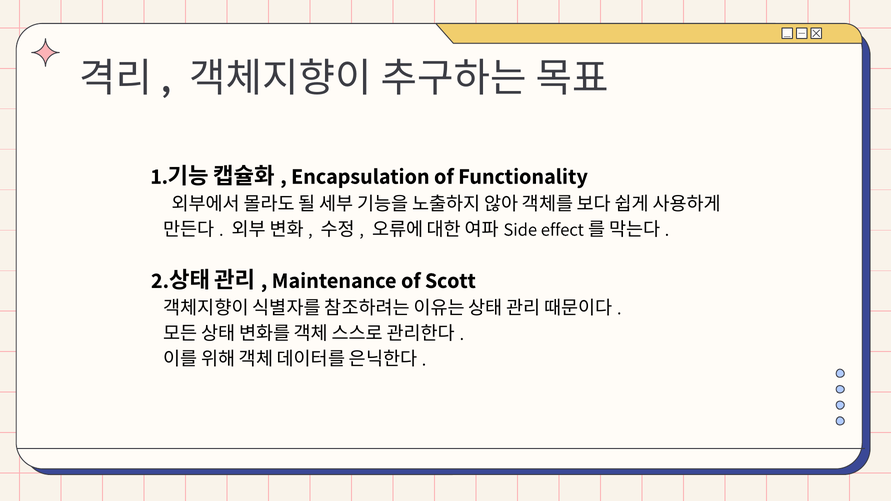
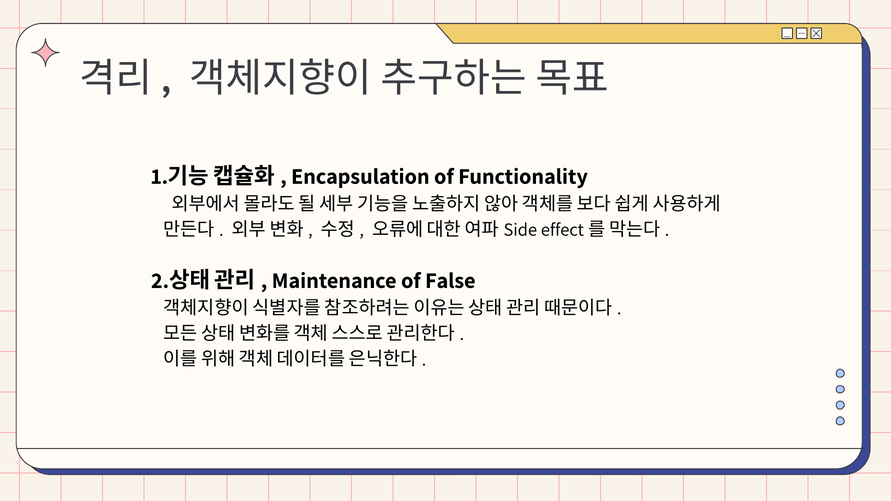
Scott: Scott -> False
